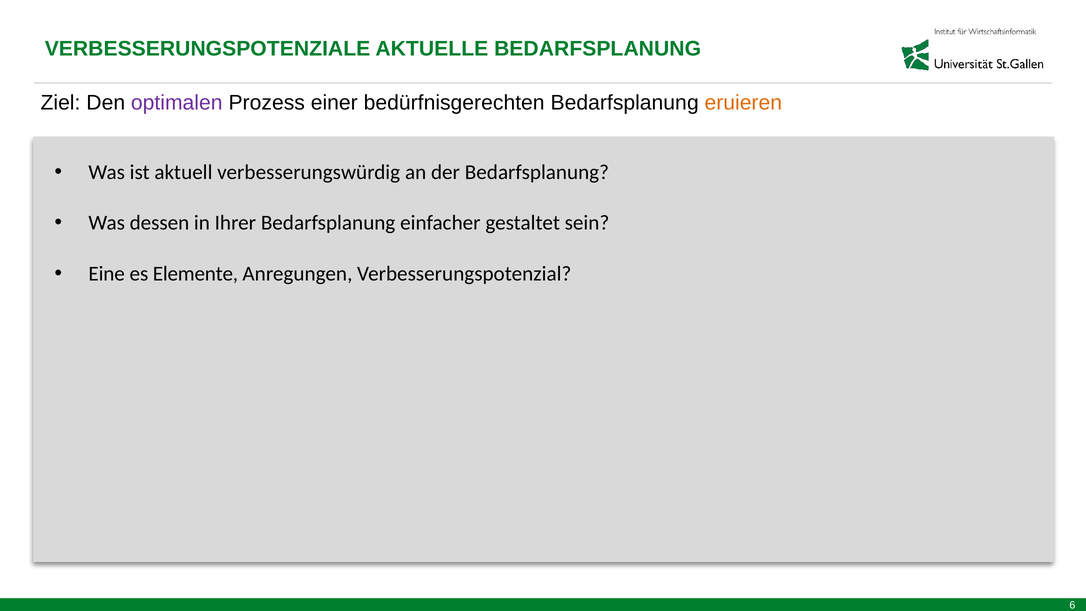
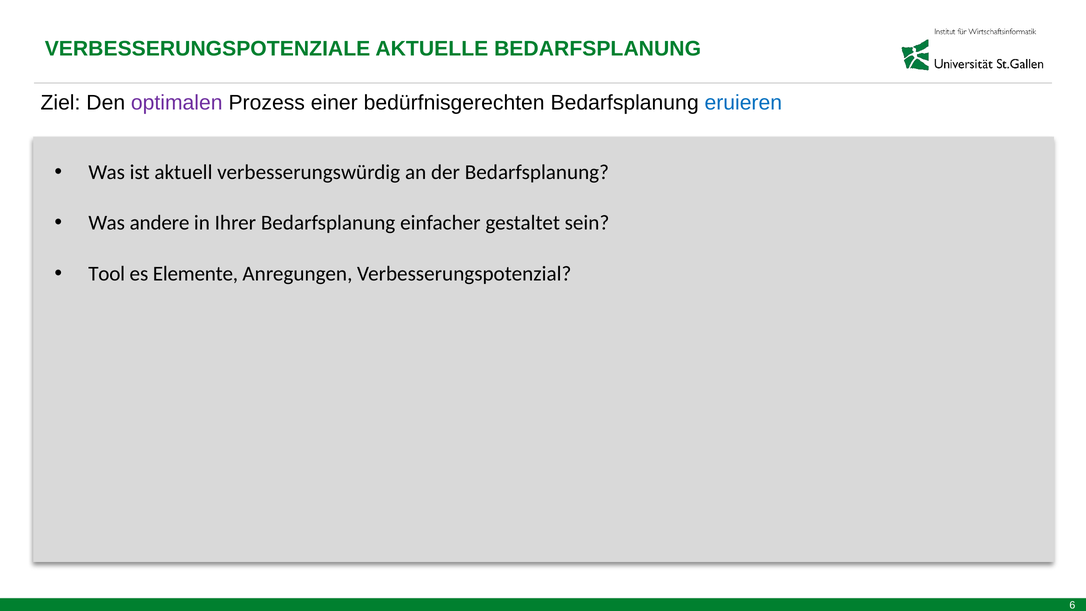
eruieren colour: orange -> blue
dessen: dessen -> andere
Eine: Eine -> Tool
